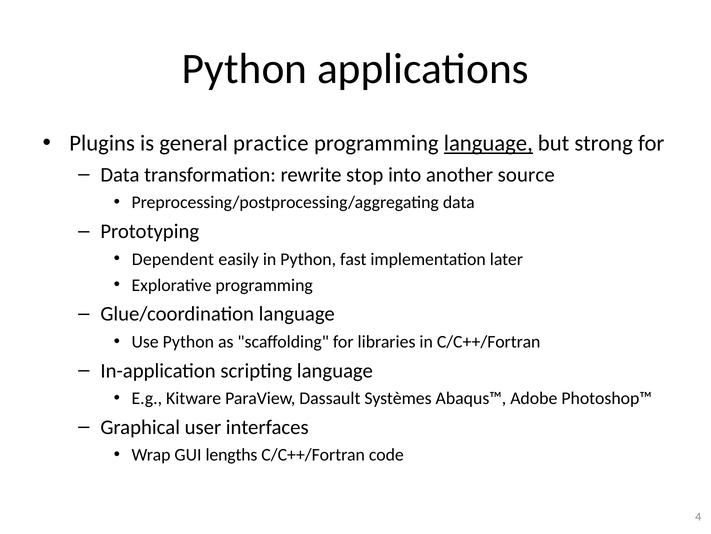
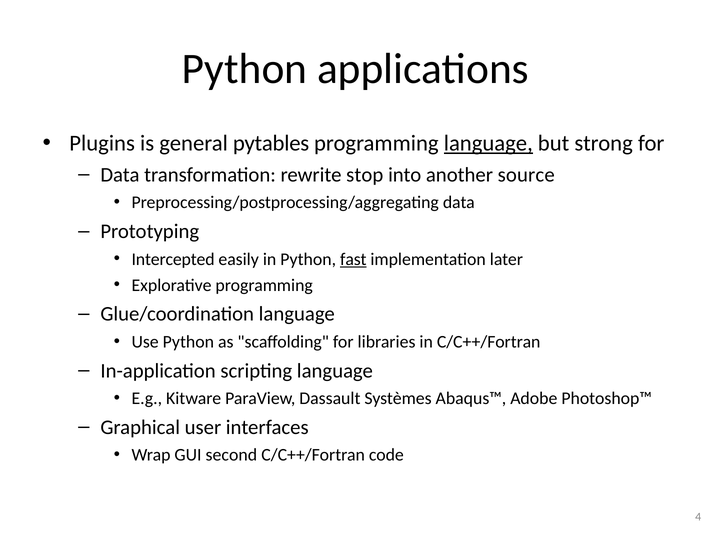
practice: practice -> pytables
Dependent: Dependent -> Intercepted
fast underline: none -> present
lengths: lengths -> second
